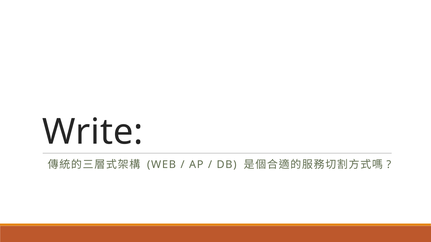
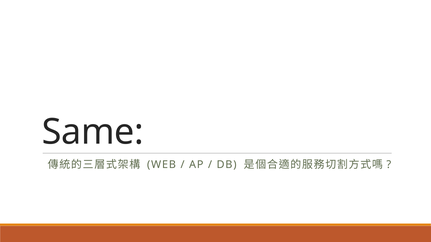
Write: Write -> Same
